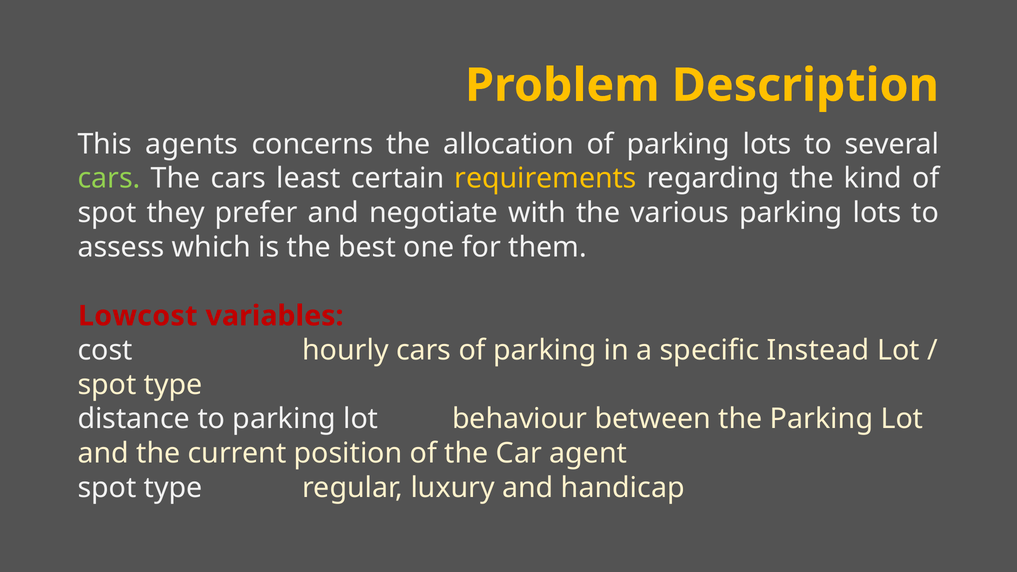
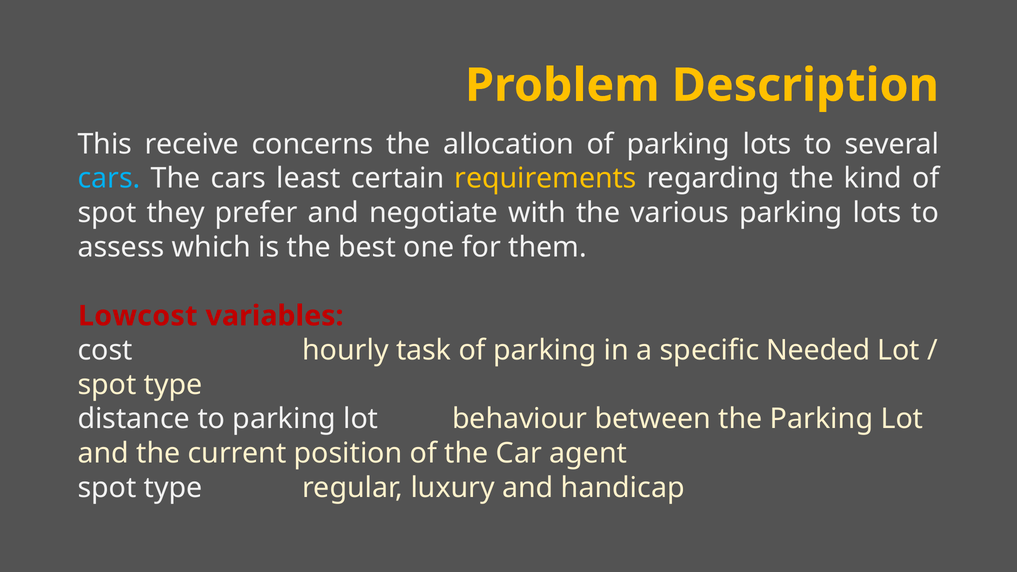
agents: agents -> receive
cars at (109, 179) colour: light green -> light blue
hourly cars: cars -> task
Instead: Instead -> Needed
